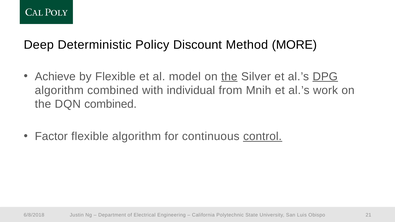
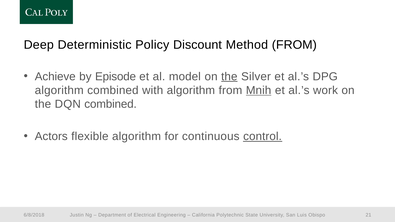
Method MORE: MORE -> FROM
by Flexible: Flexible -> Episode
DPG underline: present -> none
with individual: individual -> algorithm
Mnih underline: none -> present
Factor: Factor -> Actors
